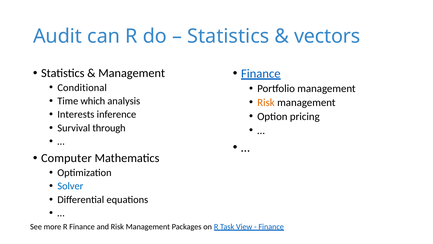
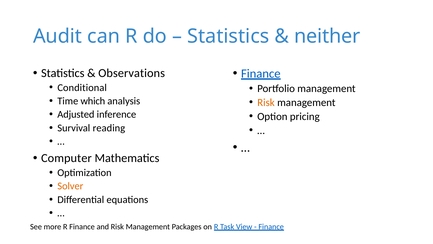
vectors: vectors -> neither
Management at (132, 73): Management -> Observations
Interests: Interests -> Adjusted
through: through -> reading
Solver colour: blue -> orange
